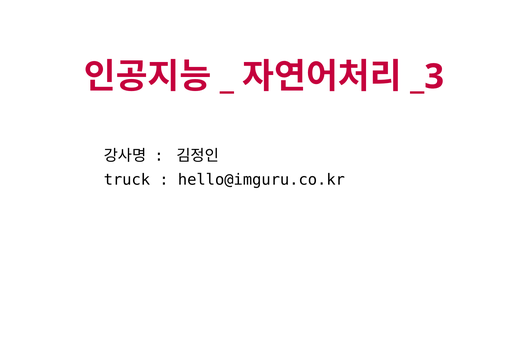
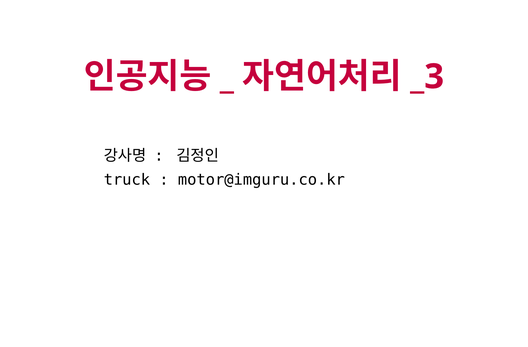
hello@imguru.co.kr: hello@imguru.co.kr -> motor@imguru.co.kr
